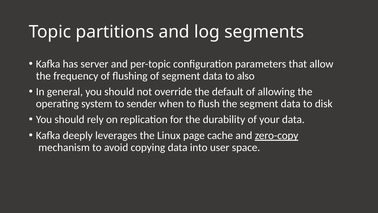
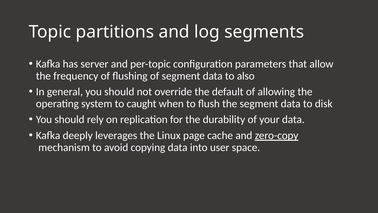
sender: sender -> caught
